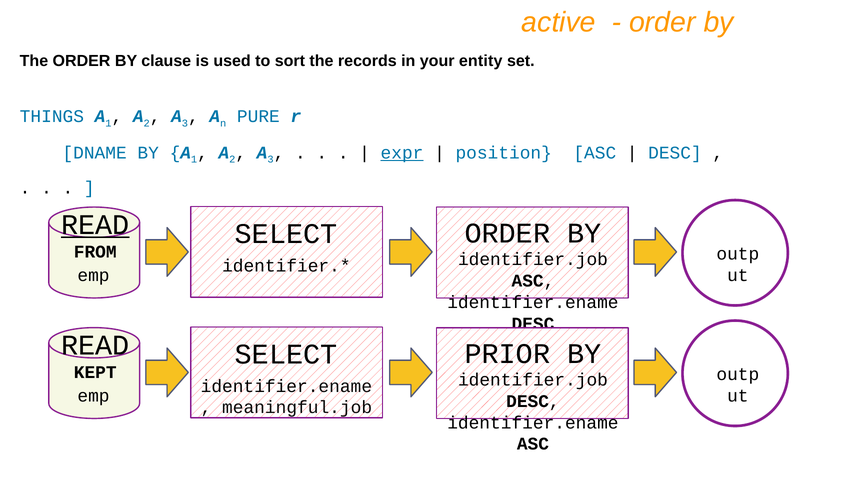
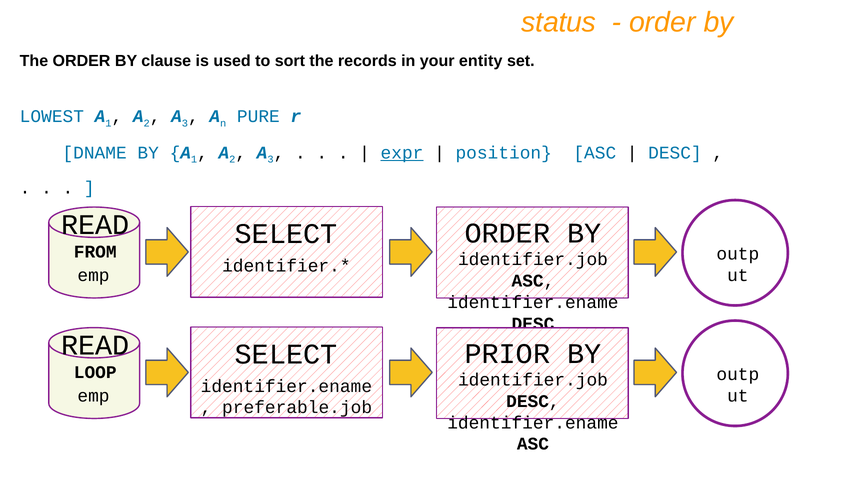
active: active -> status
THINGS: THINGS -> LOWEST
READ at (95, 225) underline: present -> none
KEPT: KEPT -> LOOP
meaningful.job: meaningful.job -> preferable.job
